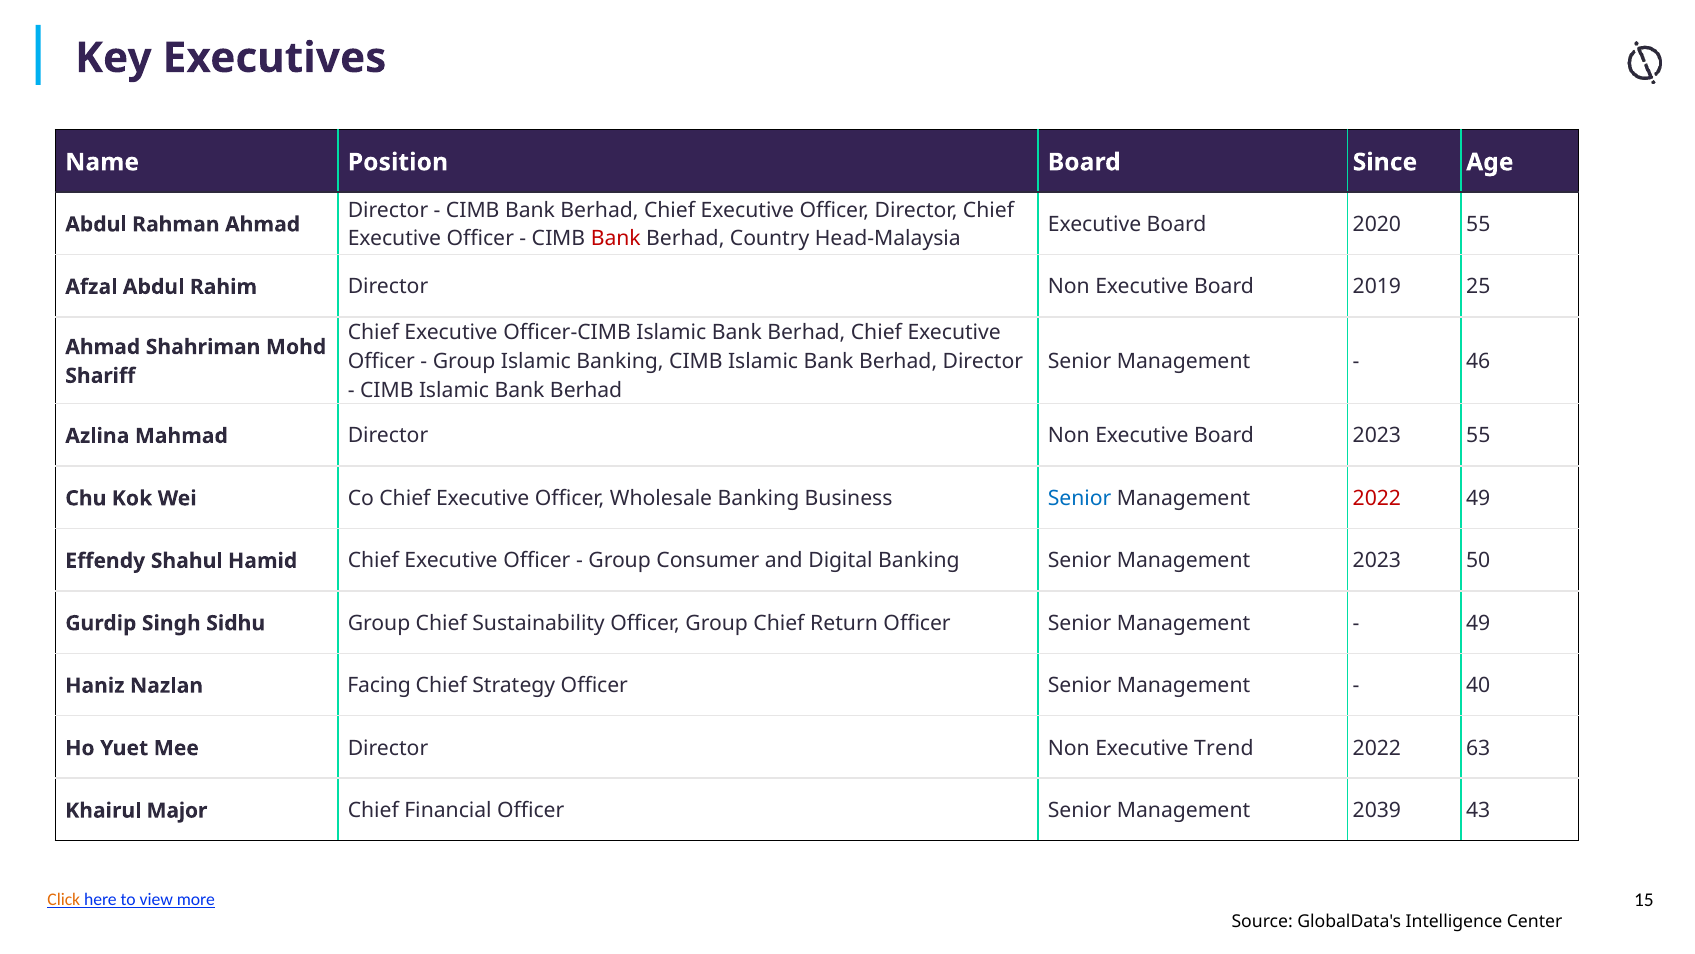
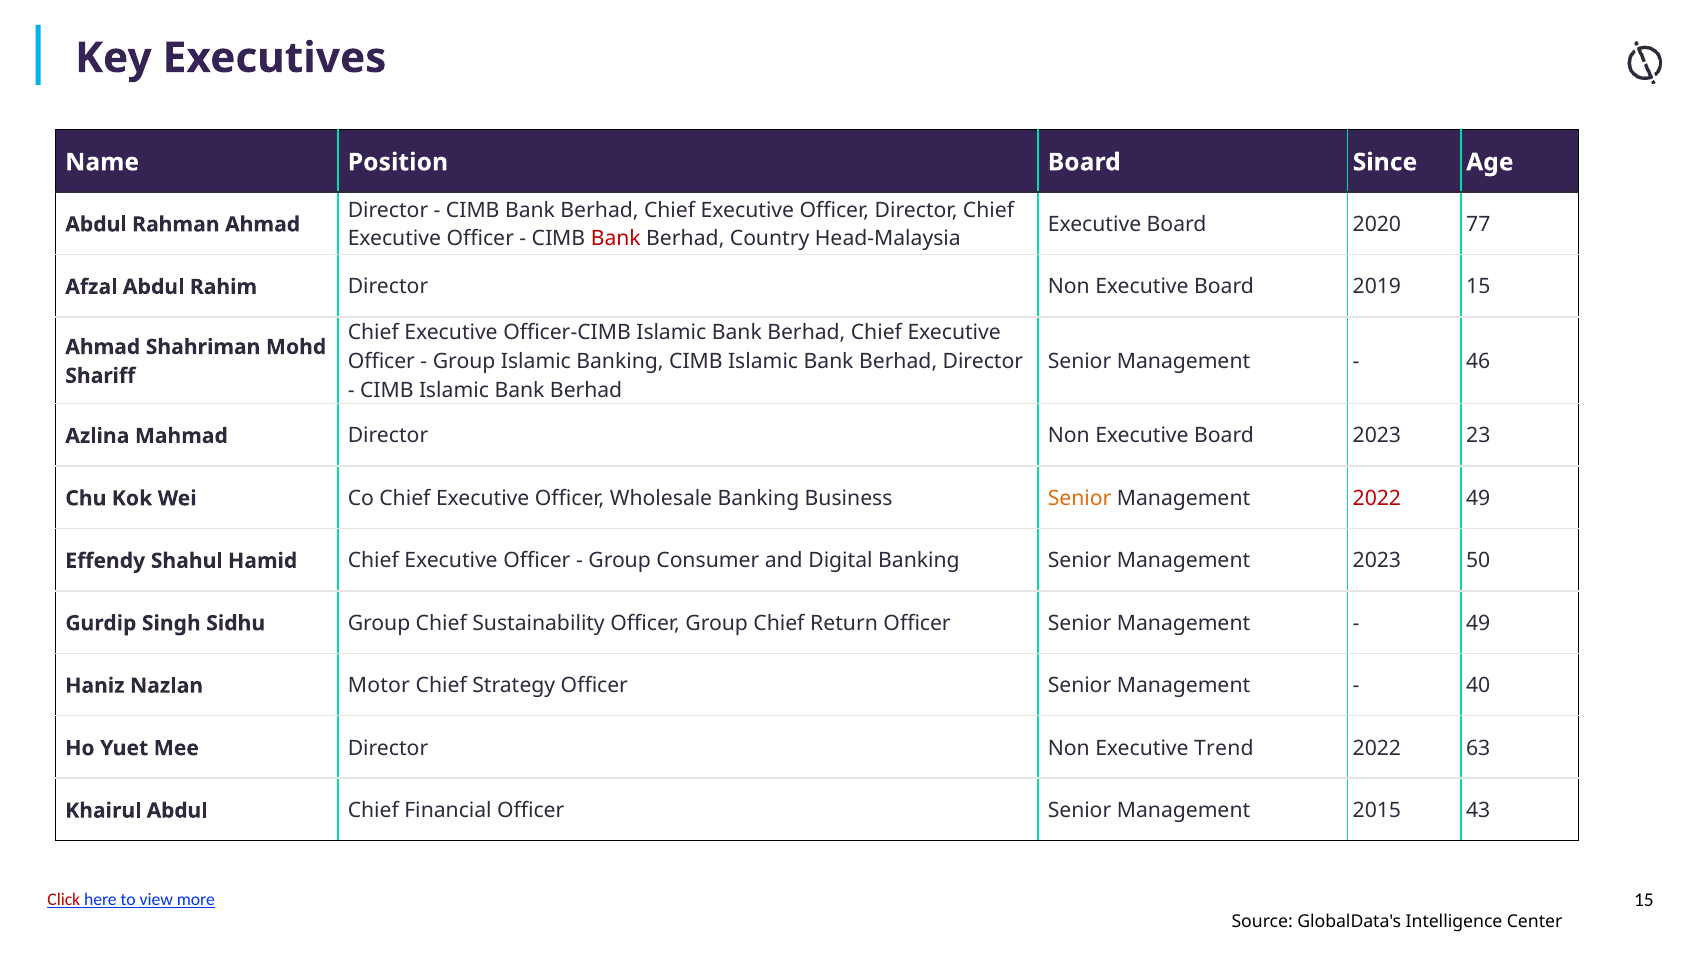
2020 55: 55 -> 77
2019 25: 25 -> 15
2023 55: 55 -> 23
Senior at (1080, 498) colour: blue -> orange
Facing: Facing -> Motor
Khairul Major: Major -> Abdul
2039: 2039 -> 2015
Click colour: orange -> red
